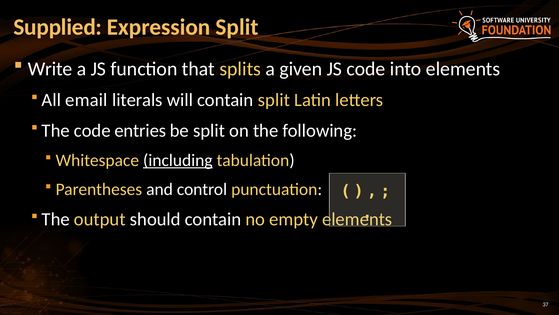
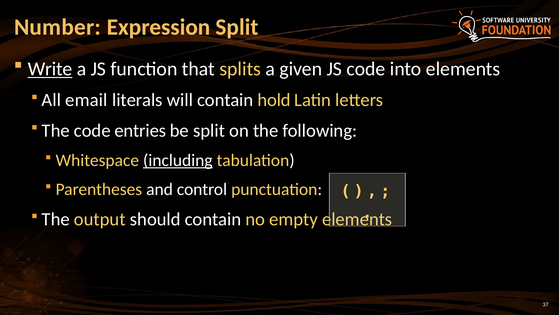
Supplied: Supplied -> Number
Write underline: none -> present
contain split: split -> hold
